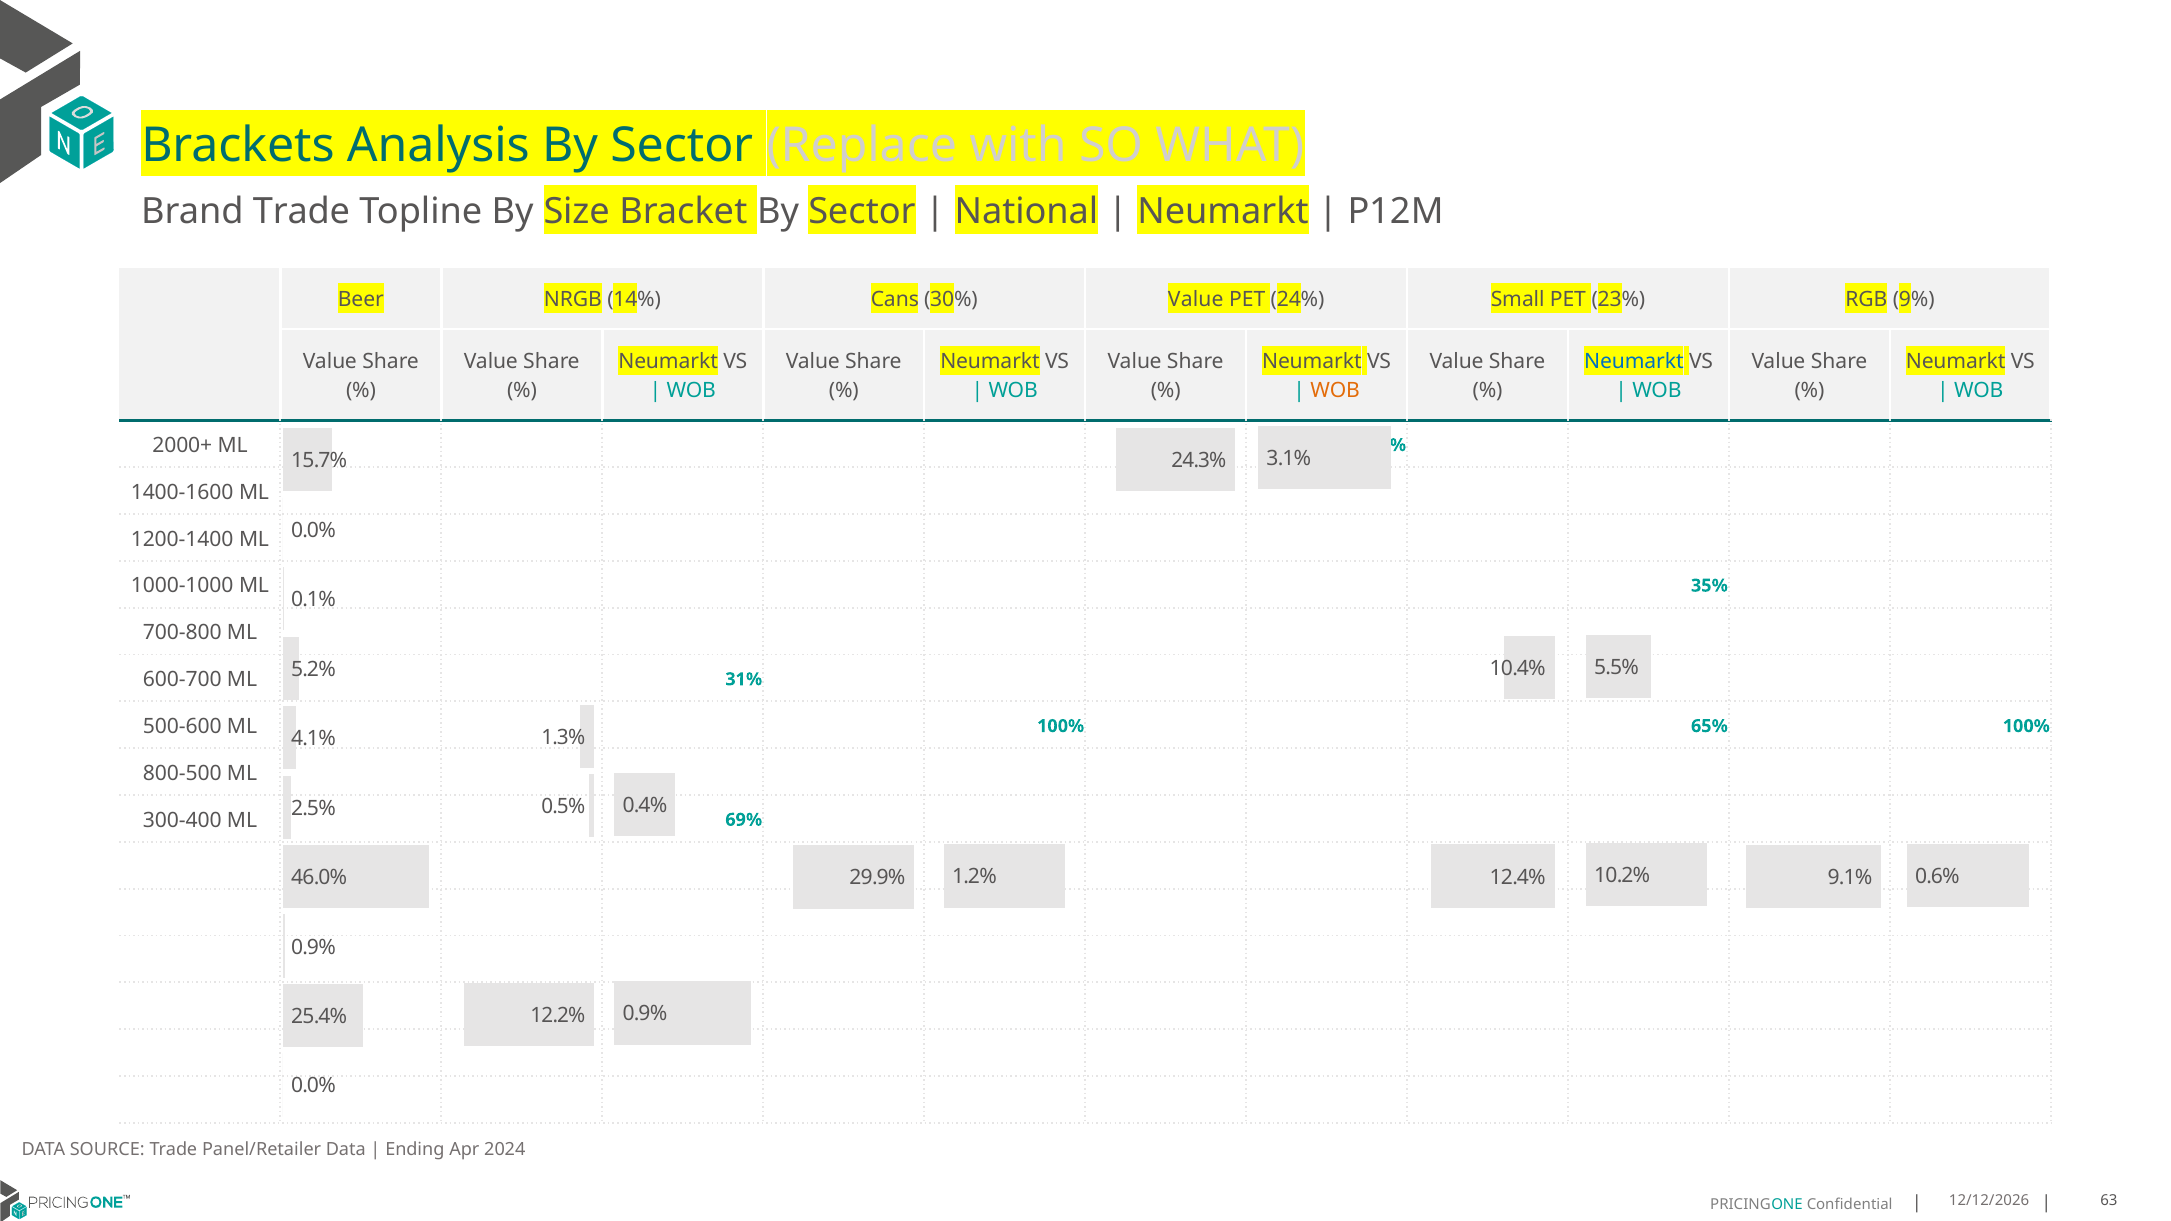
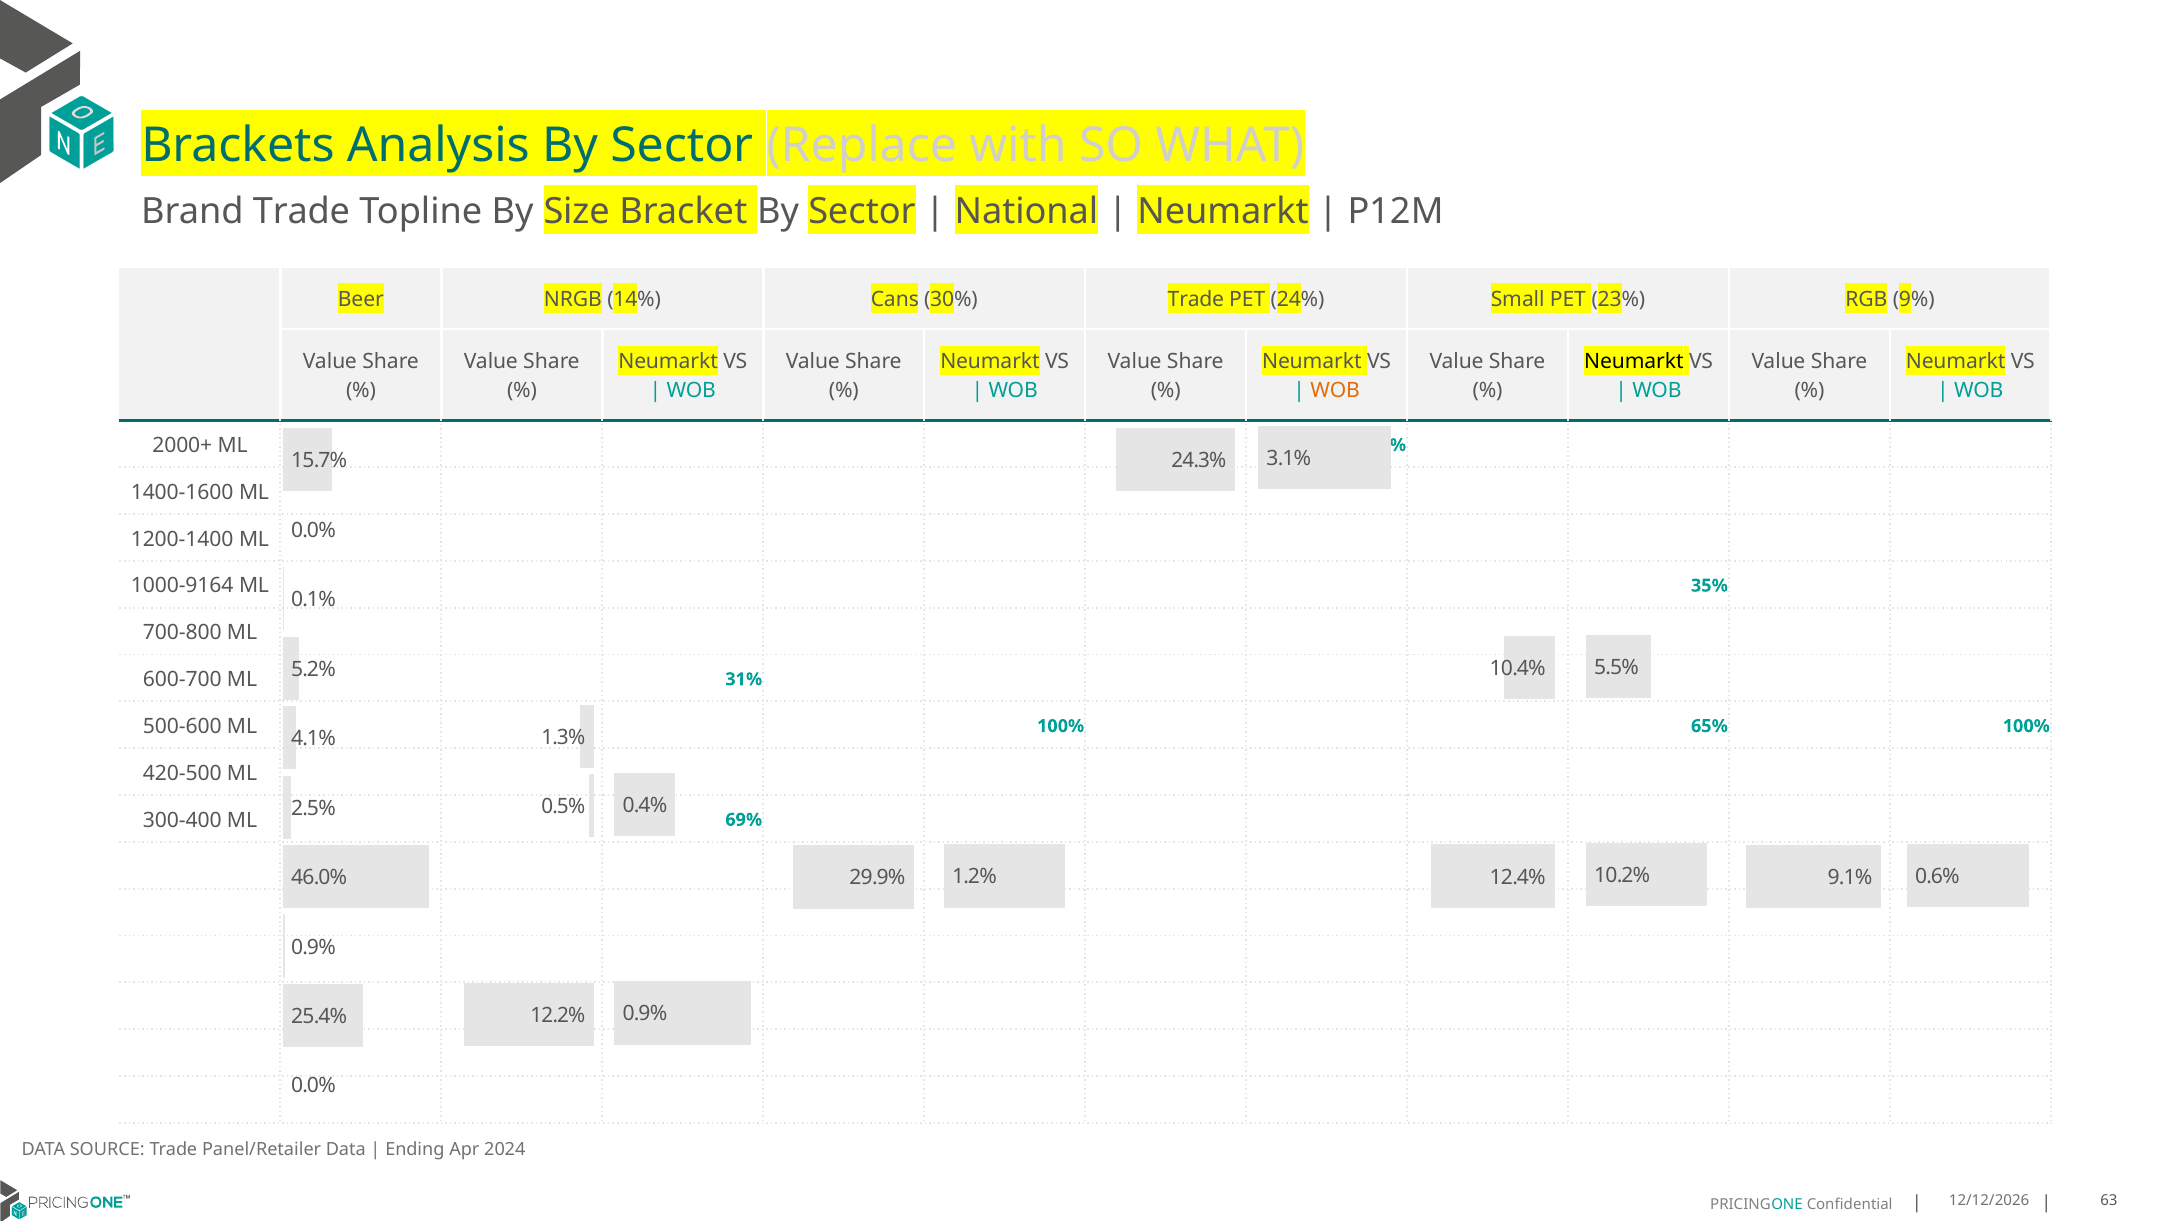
30% Value: Value -> Trade
Neumarkt at (1634, 362) colour: blue -> black
1000-1000: 1000-1000 -> 1000-9164
800-500: 800-500 -> 420-500
